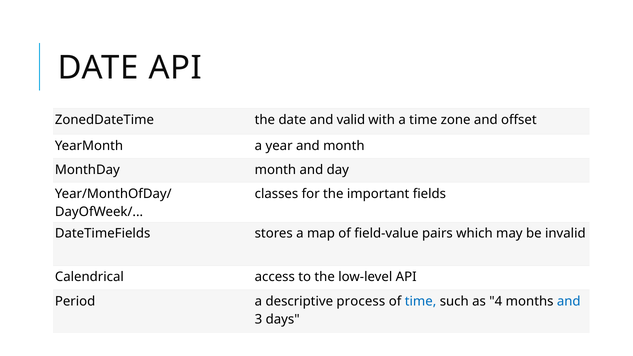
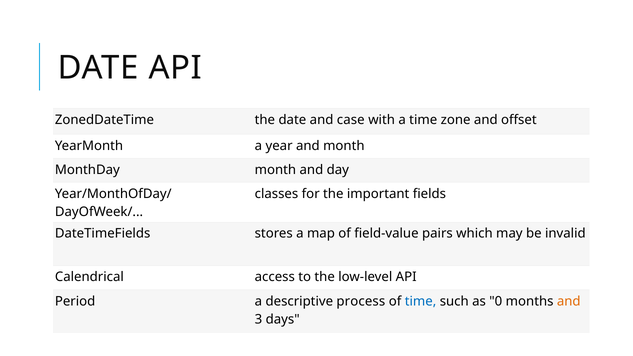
valid: valid -> case
4: 4 -> 0
and at (569, 301) colour: blue -> orange
